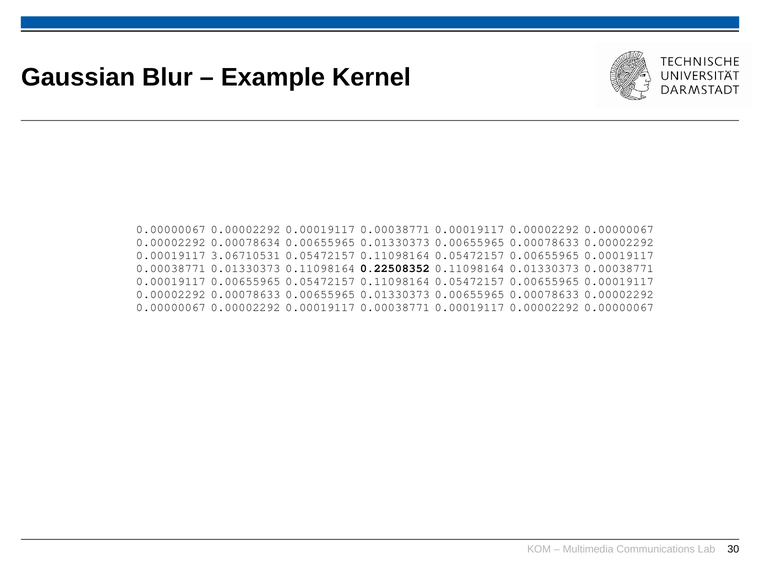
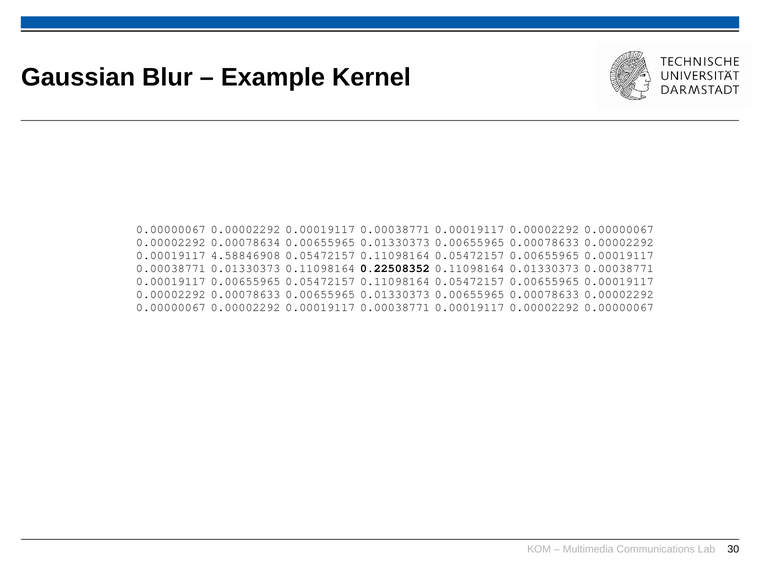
3.06710531: 3.06710531 -> 4.58846908
